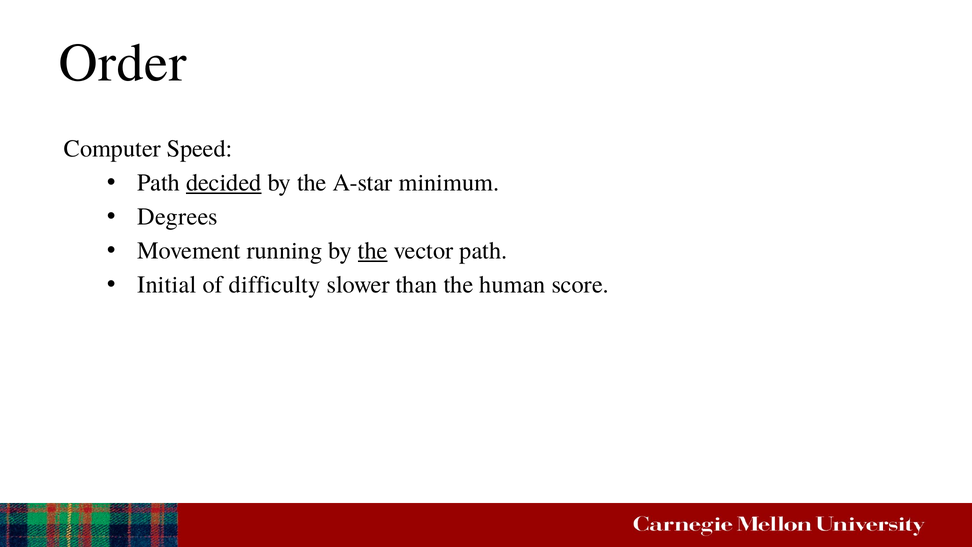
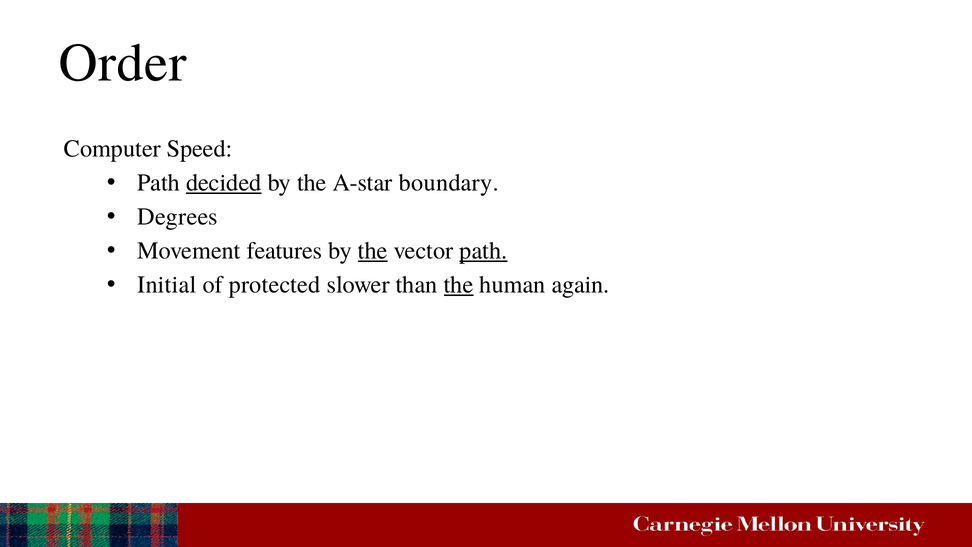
minimum: minimum -> boundary
running: running -> features
path at (483, 251) underline: none -> present
difficulty: difficulty -> protected
the at (459, 285) underline: none -> present
score: score -> again
